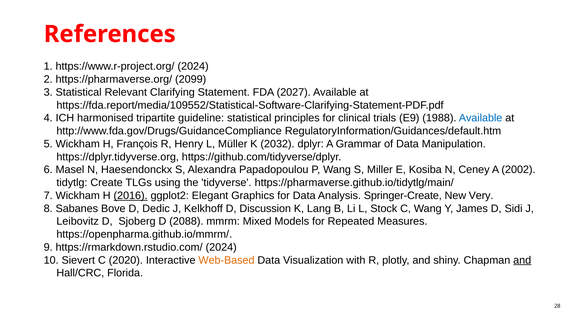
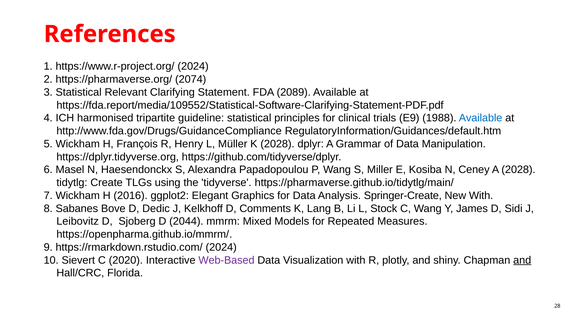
2099: 2099 -> 2074
2027: 2027 -> 2089
K 2032: 2032 -> 2028
A 2002: 2002 -> 2028
2016 underline: present -> none
New Very: Very -> With
Discussion: Discussion -> Comments
2088: 2088 -> 2044
Web-Based colour: orange -> purple
